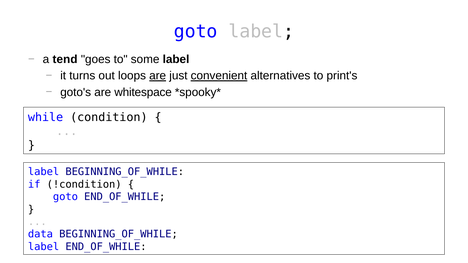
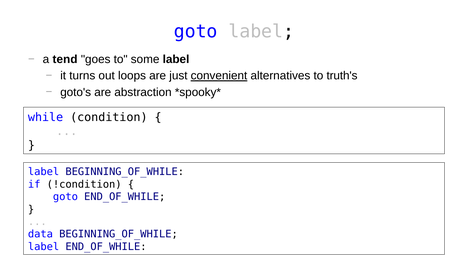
are at (158, 76) underline: present -> none
print's: print's -> truth's
whitespace: whitespace -> abstraction
